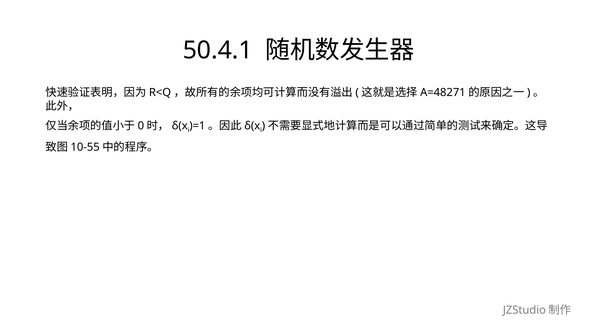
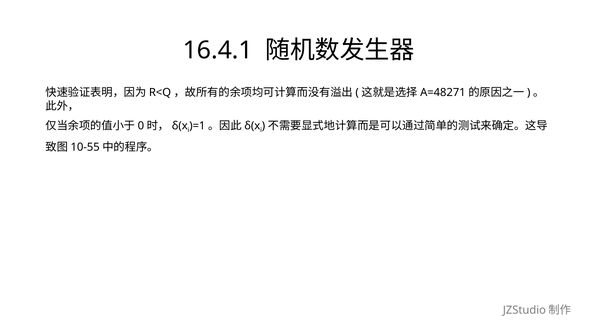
50.4.1: 50.4.1 -> 16.4.1
